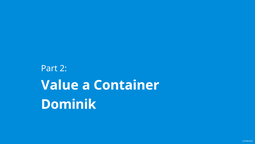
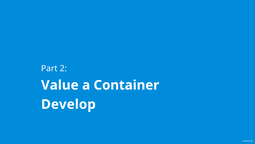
Dominik: Dominik -> Develop
